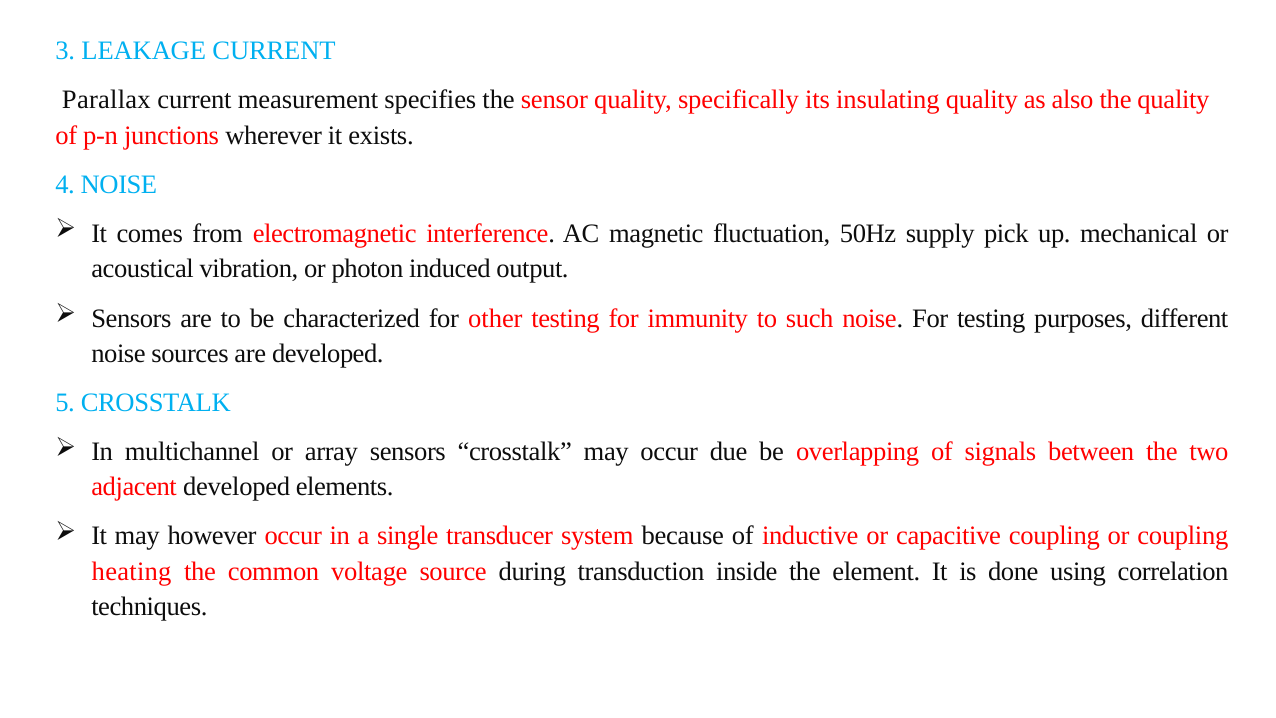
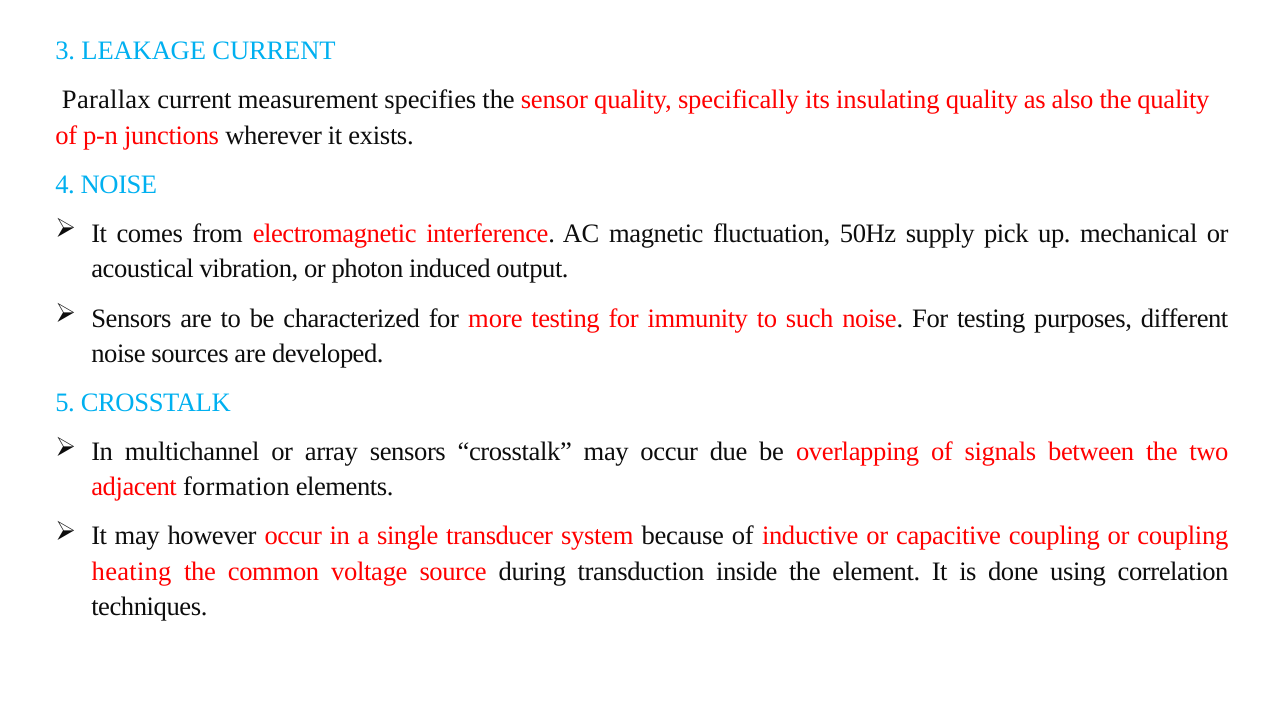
other: other -> more
adjacent developed: developed -> formation
